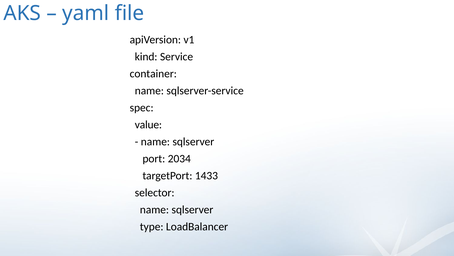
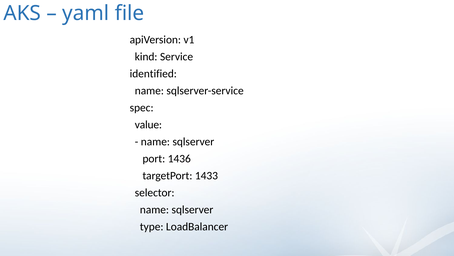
container: container -> identified
2034: 2034 -> 1436
